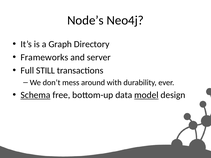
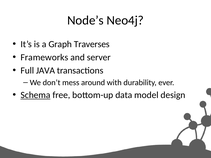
Directory: Directory -> Traverses
STILL: STILL -> JAVA
model underline: present -> none
